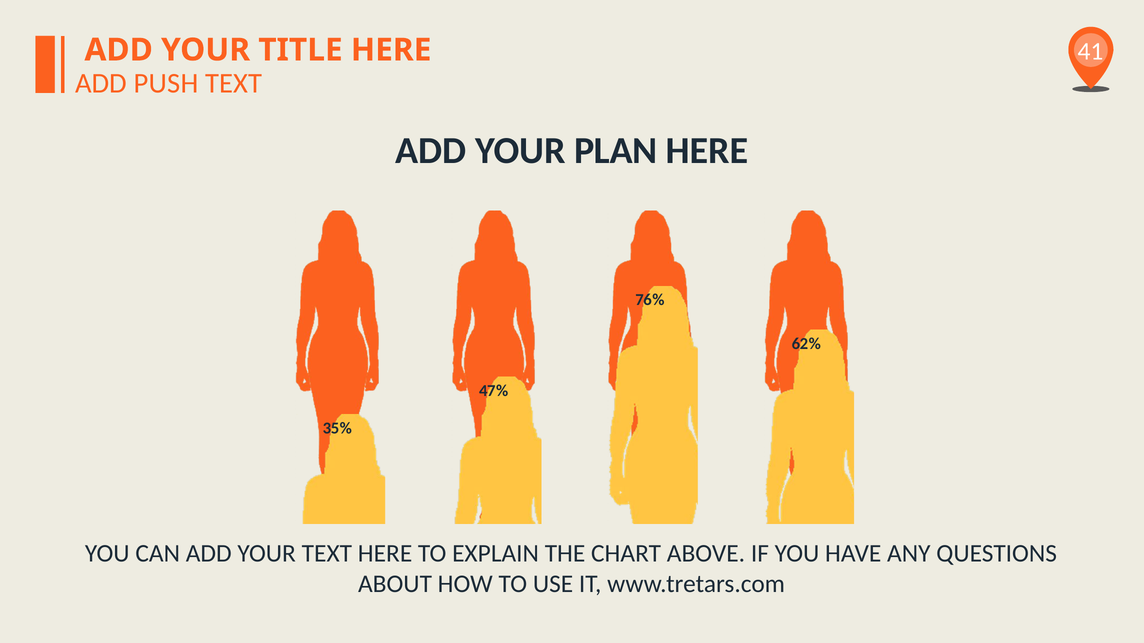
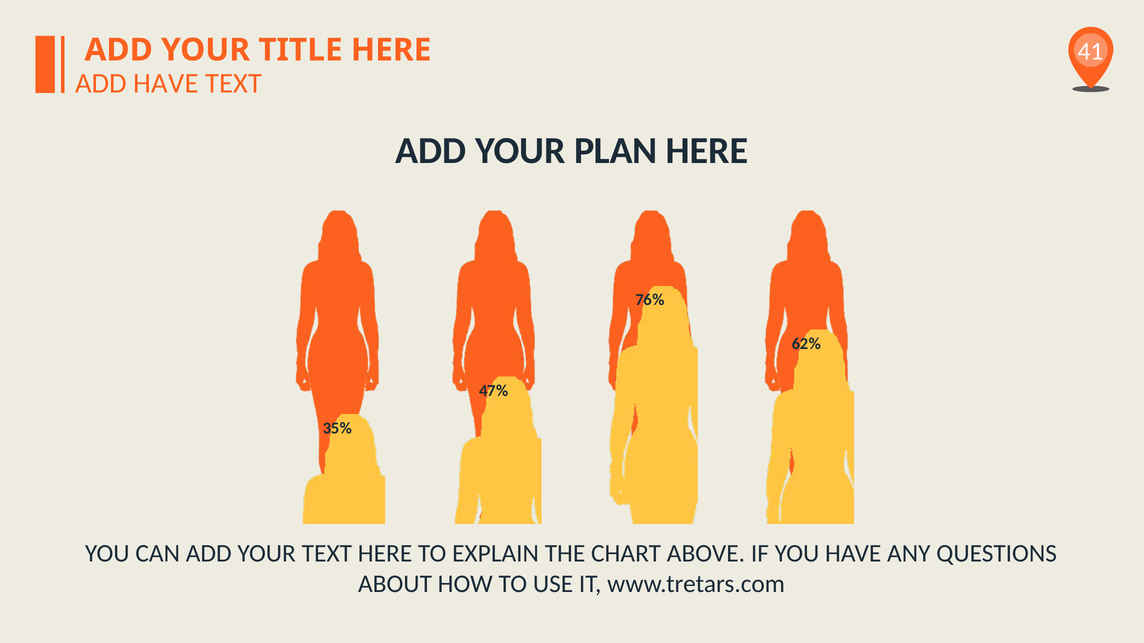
ADD PUSH: PUSH -> HAVE
